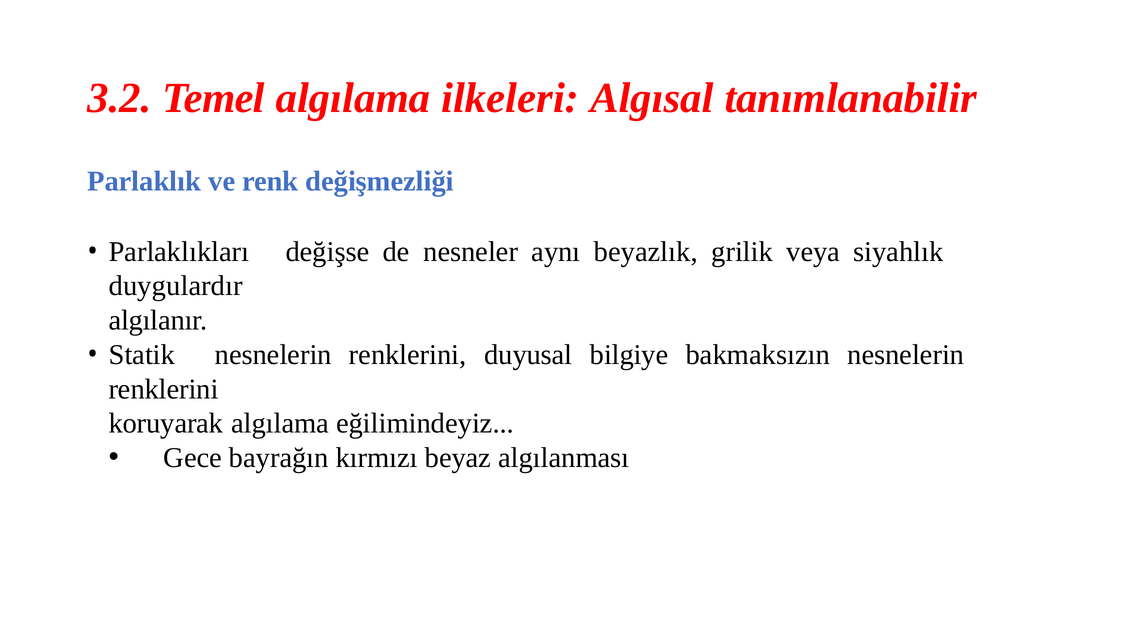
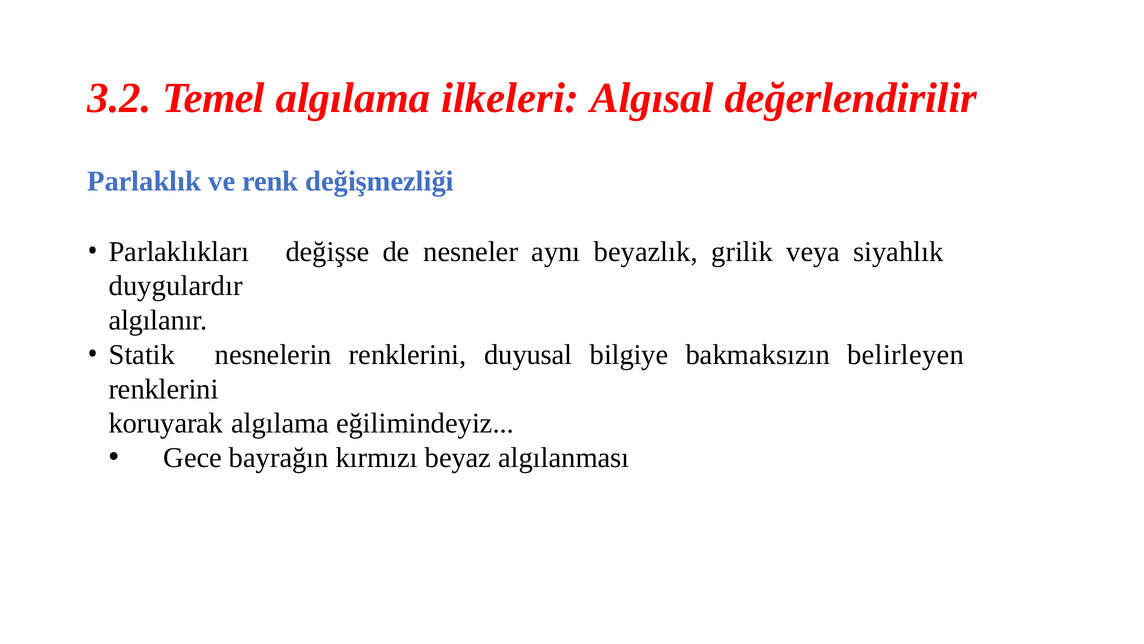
tanımlanabilir: tanımlanabilir -> değerlendirilir
bakmaksızın nesnelerin: nesnelerin -> belirleyen
